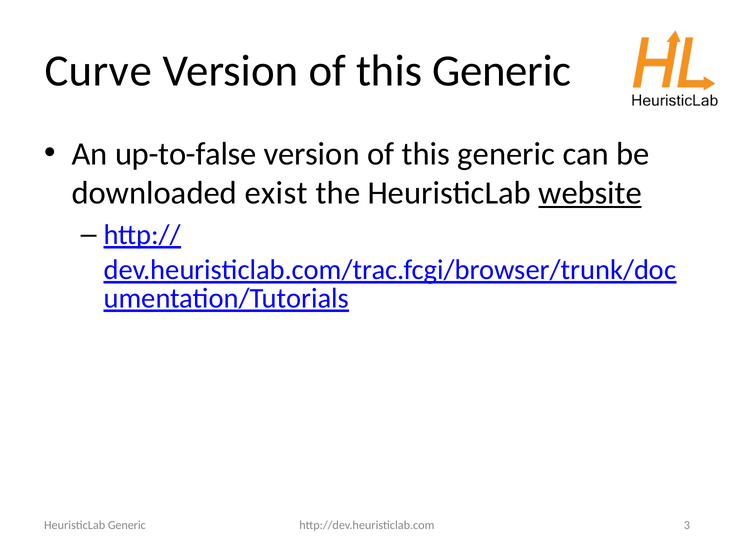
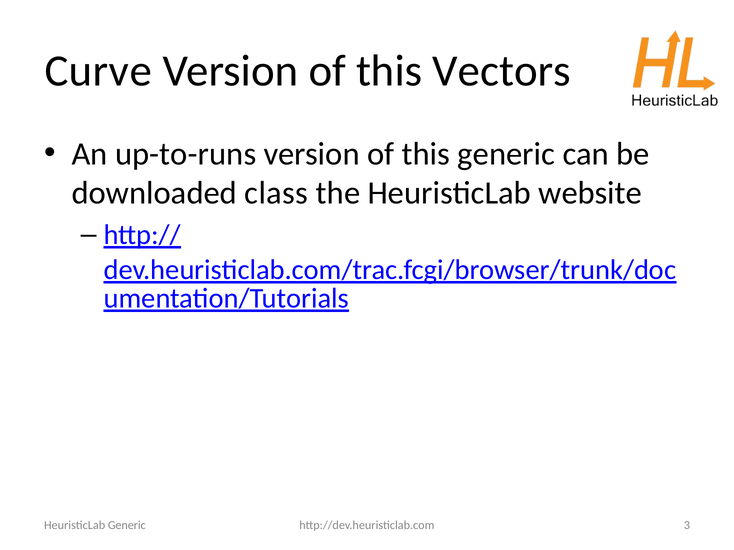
Generic at (502, 71): Generic -> Vectors
up-to-false: up-to-false -> up-to-runs
exist: exist -> class
website underline: present -> none
